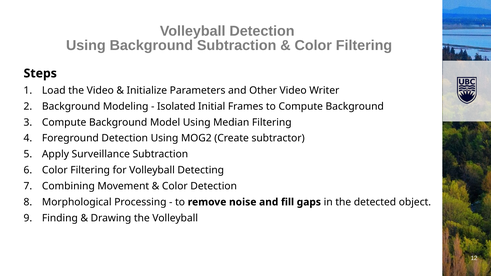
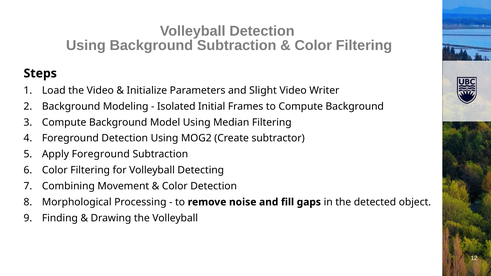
Other: Other -> Slight
Apply Surveillance: Surveillance -> Foreground
